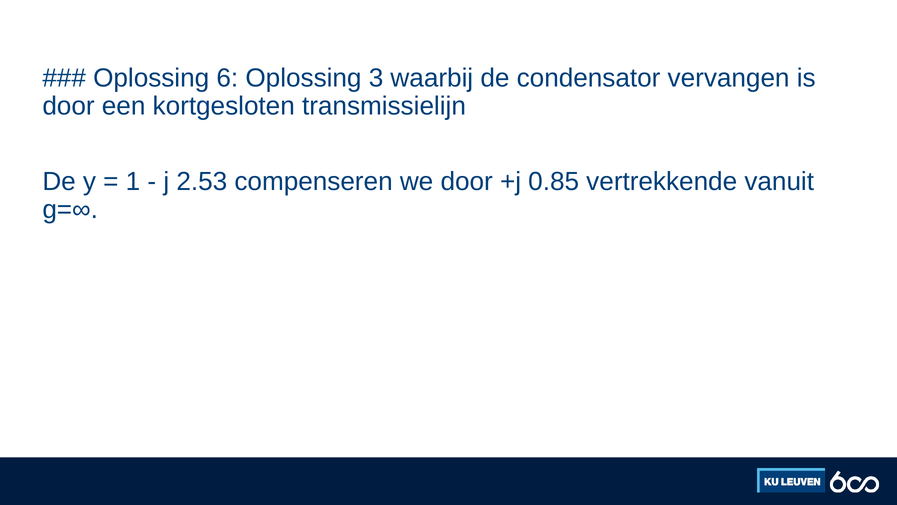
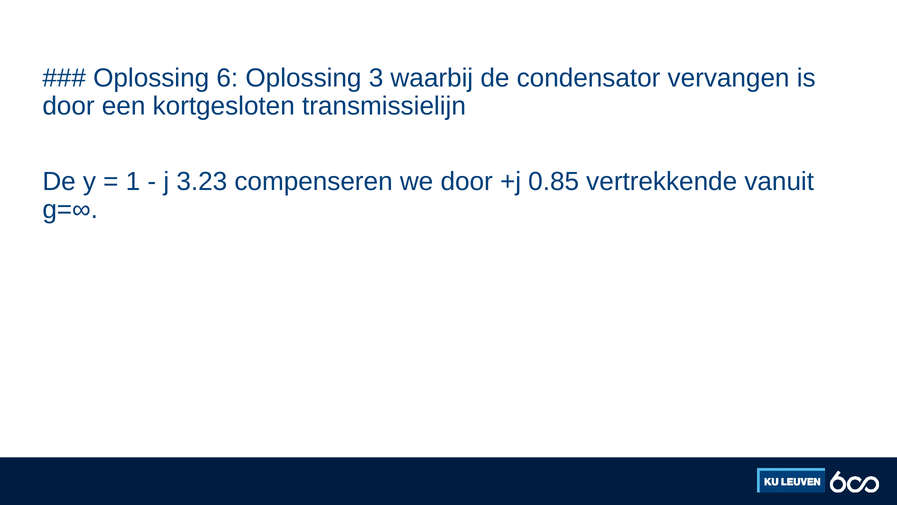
2.53: 2.53 -> 3.23
